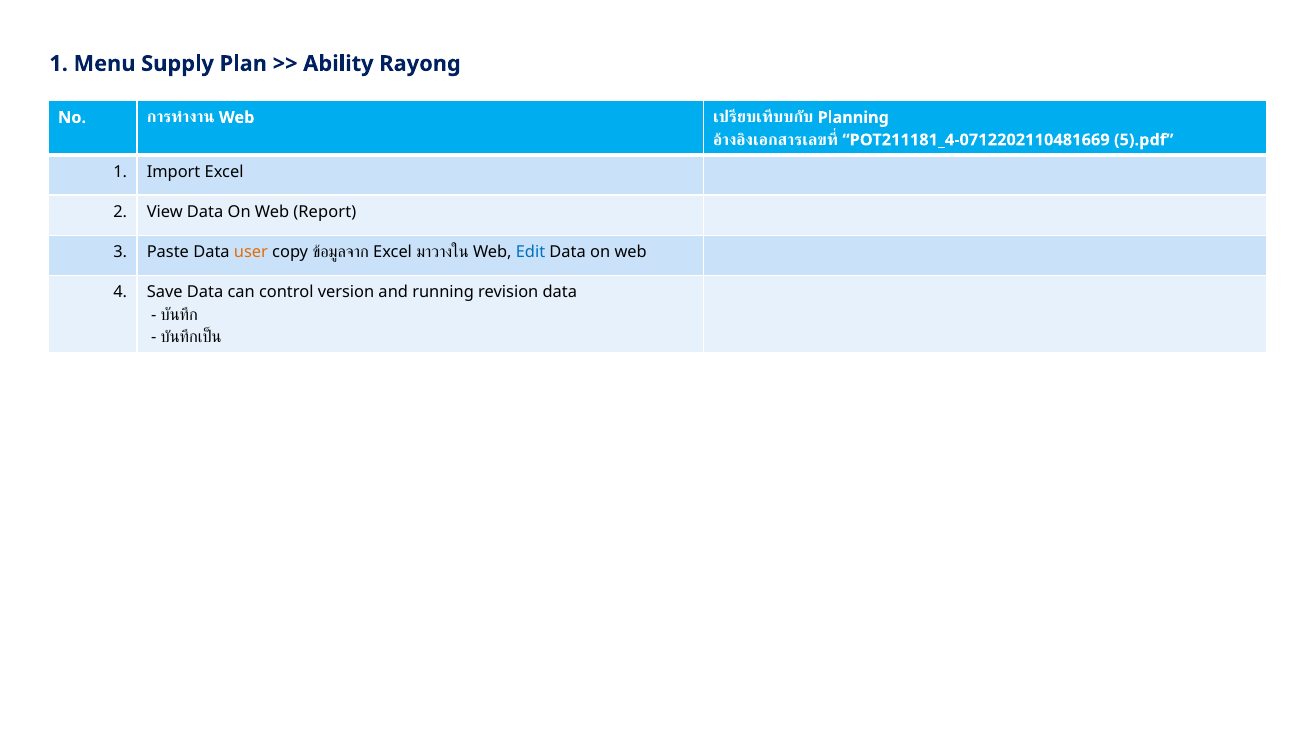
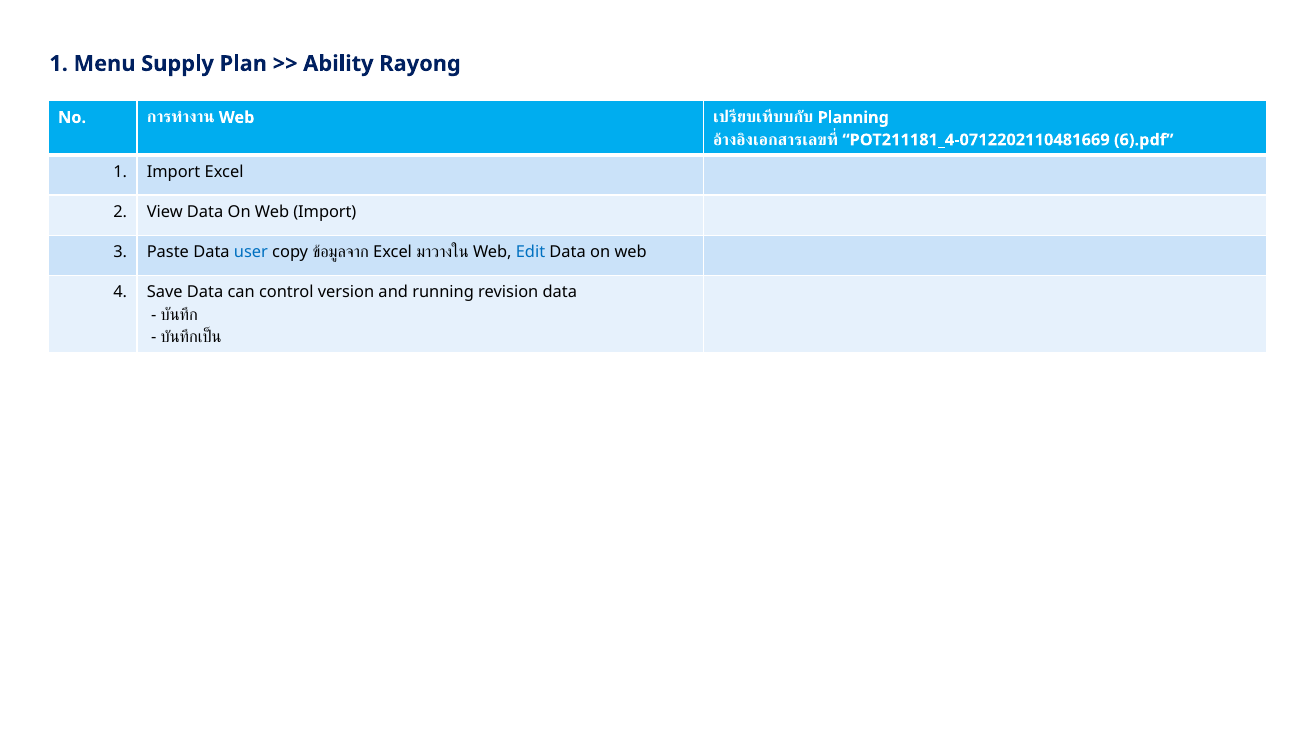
5).pdf: 5).pdf -> 6).pdf
Web Report: Report -> Import
user colour: orange -> blue
